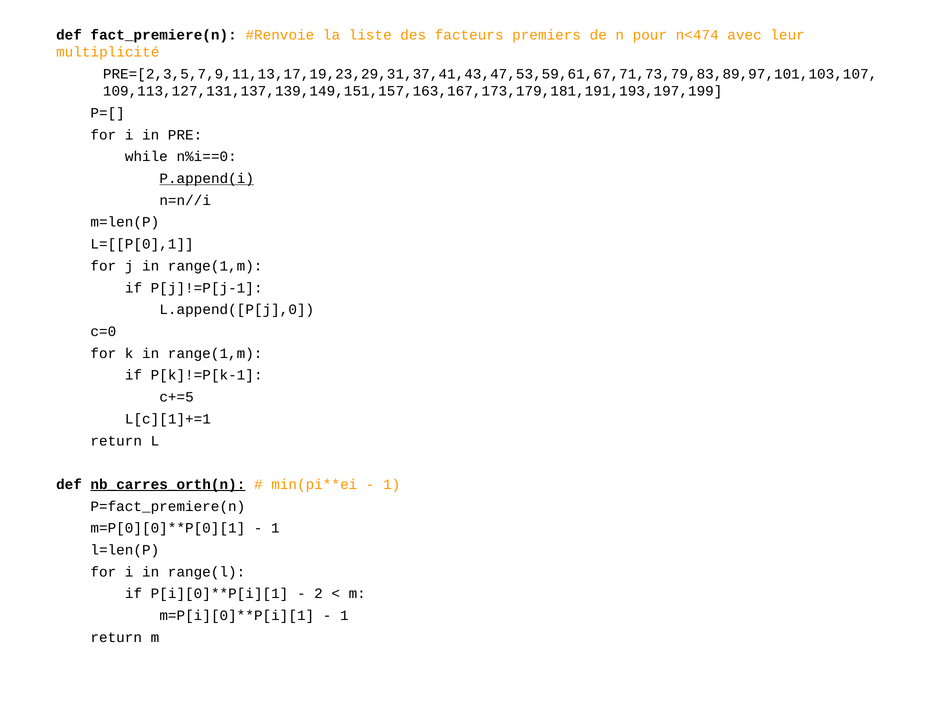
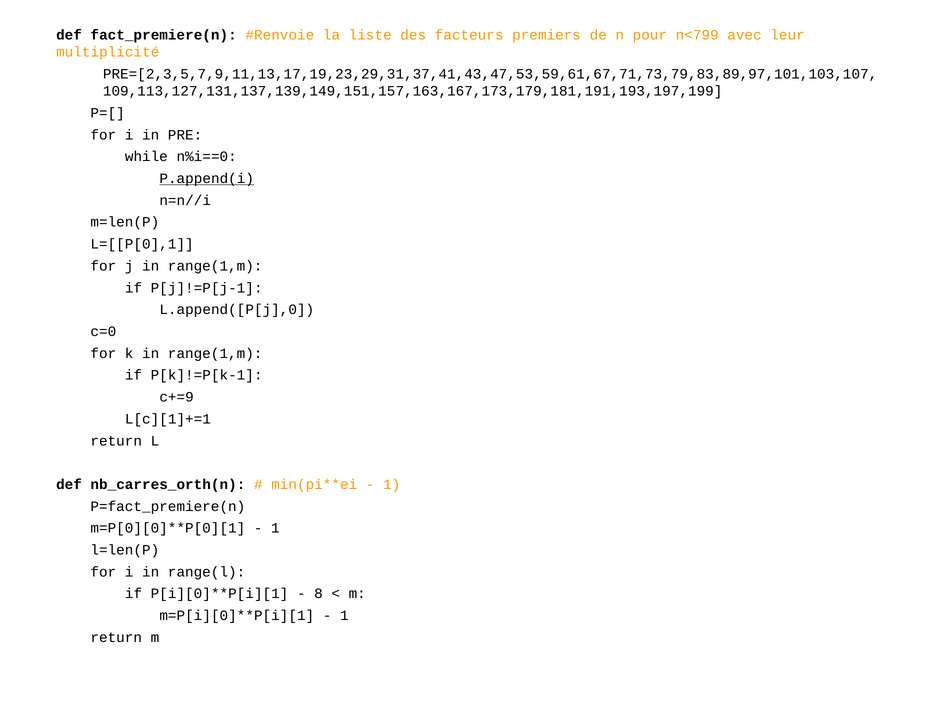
n<474: n<474 -> n<799
c+=5: c+=5 -> c+=9
nb_carres_orth(n underline: present -> none
2: 2 -> 8
